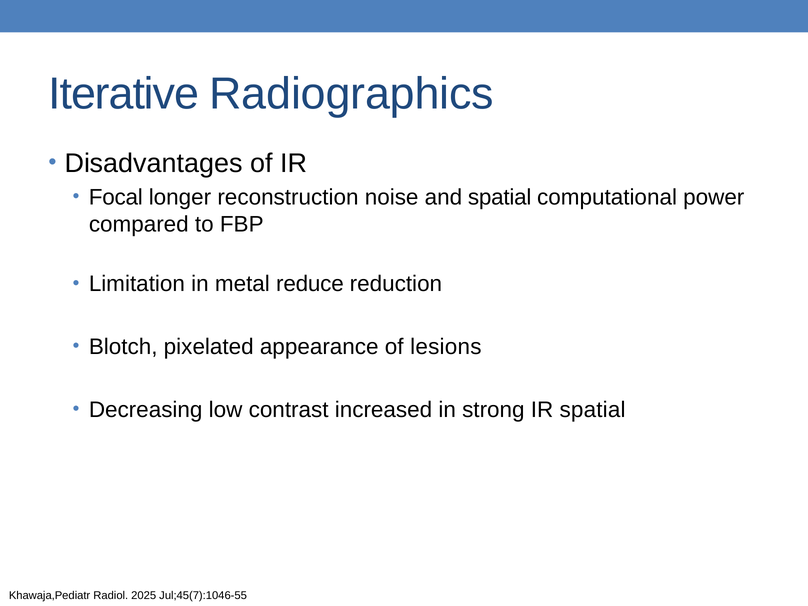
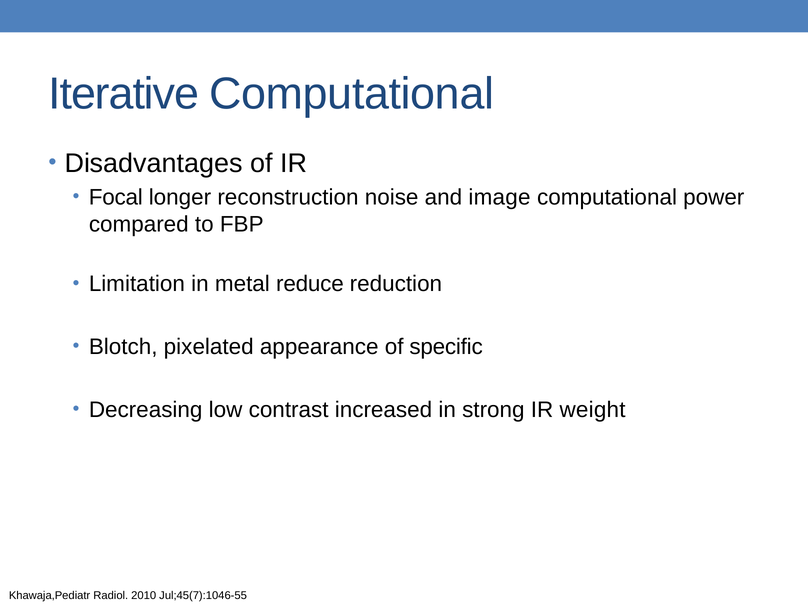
Iterative Radiographics: Radiographics -> Computational
and spatial: spatial -> image
lesions: lesions -> specific
IR spatial: spatial -> weight
2025: 2025 -> 2010
